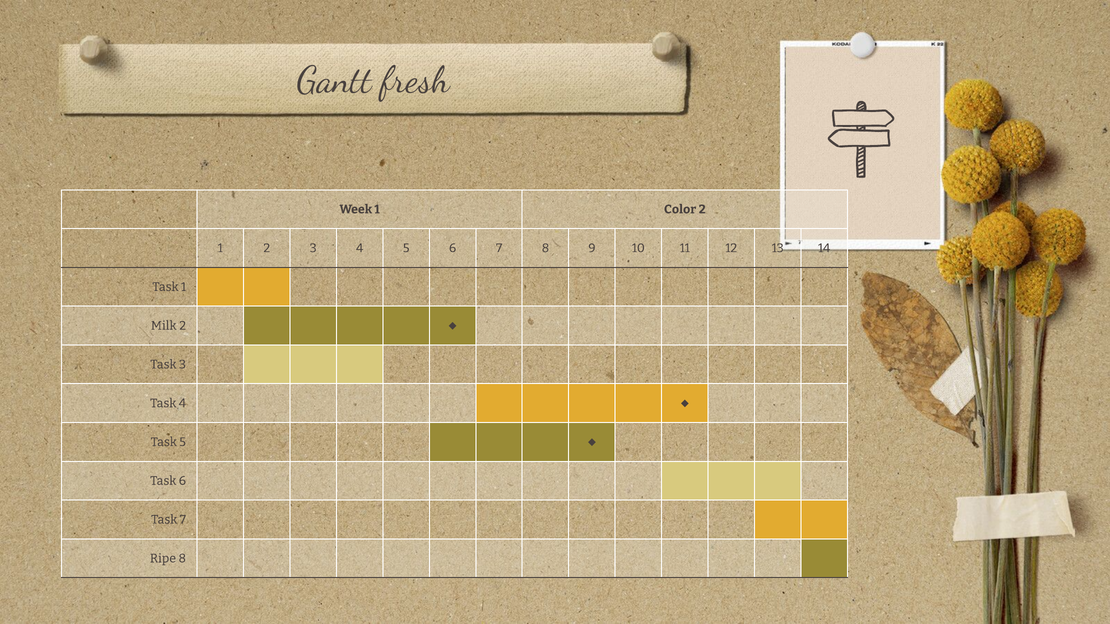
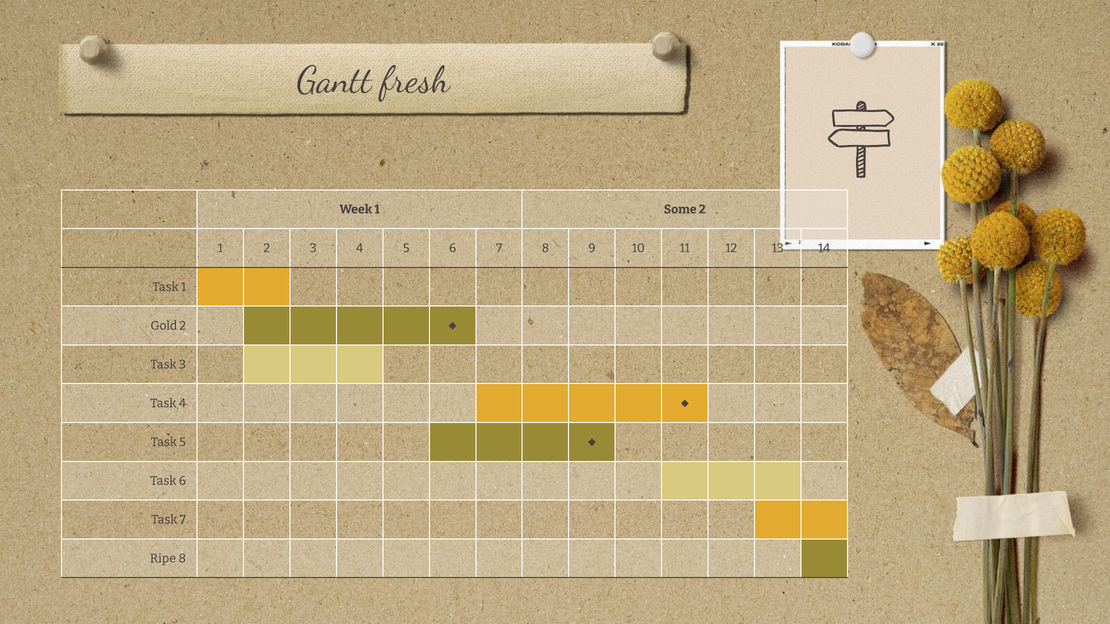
Color: Color -> Some
Milk: Milk -> Gold
